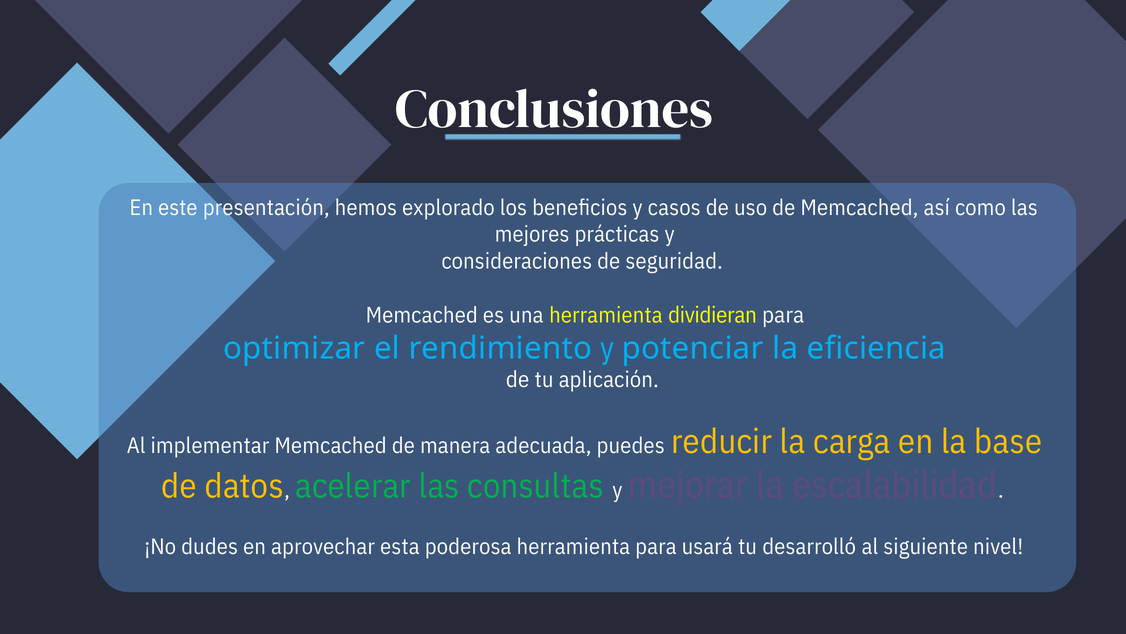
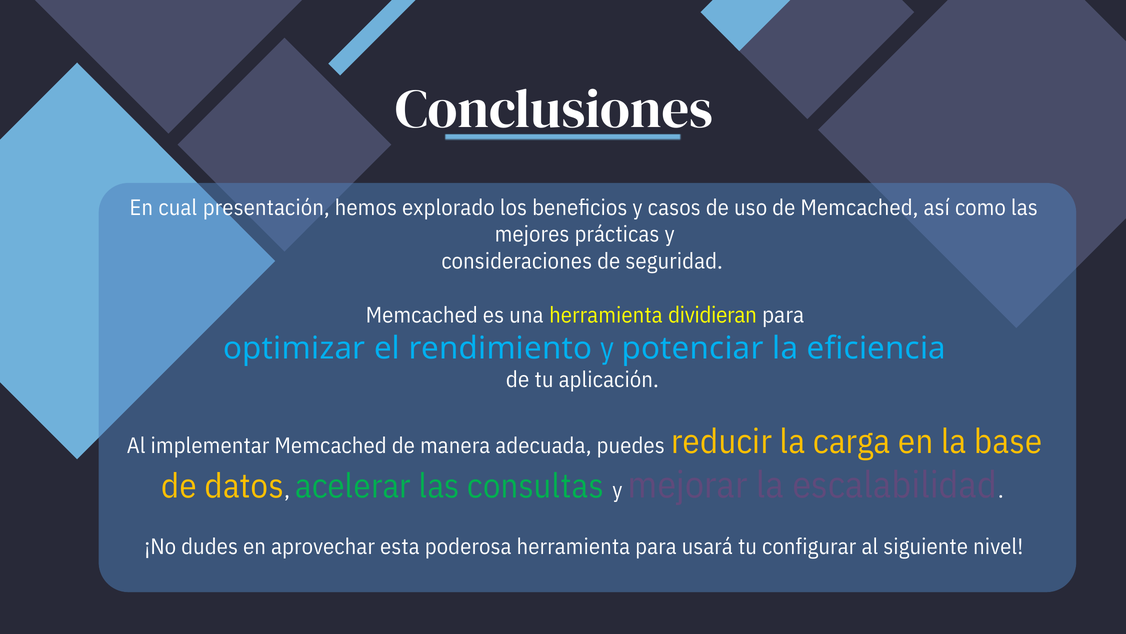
este: este -> cual
desarrolló: desarrolló -> configurar
